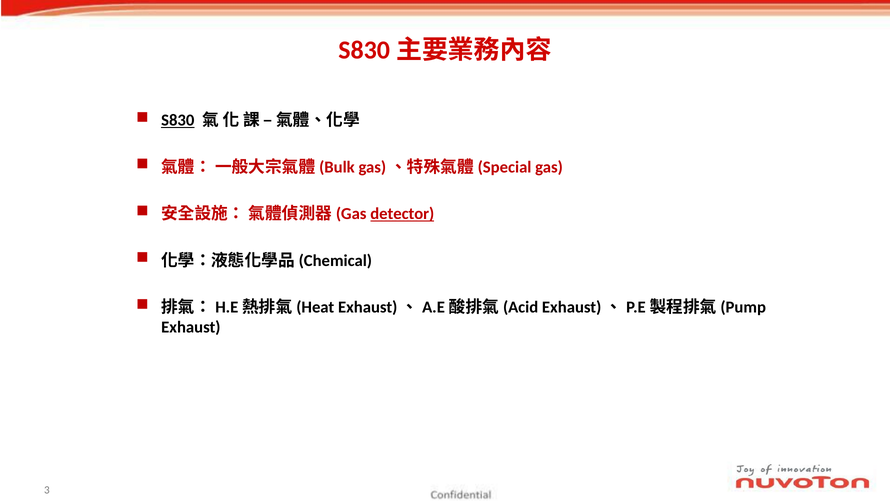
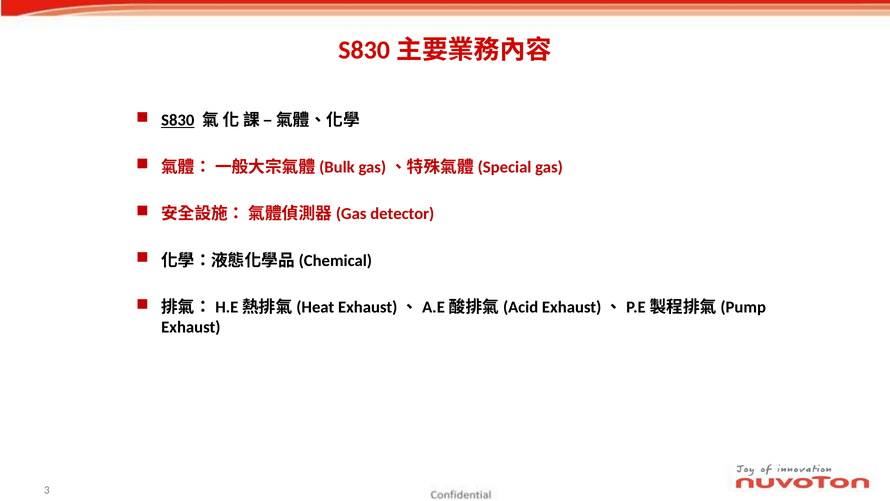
detector underline: present -> none
